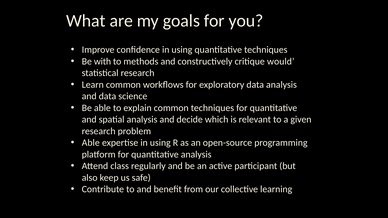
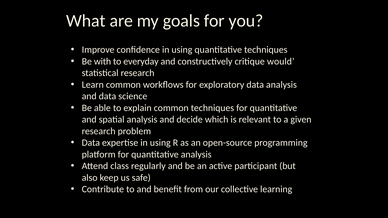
methods: methods -> everyday
Able at (91, 143): Able -> Data
